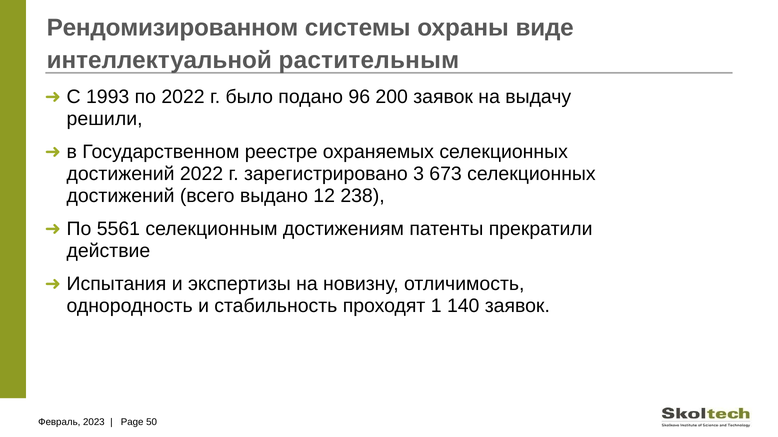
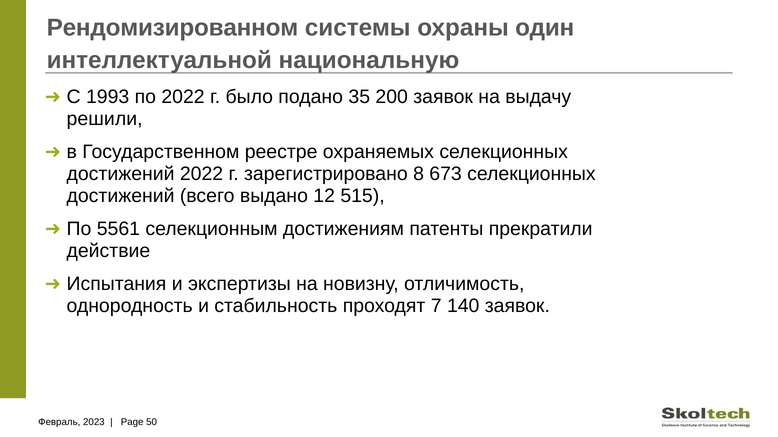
виде: виде -> один
растительным: растительным -> национальную
96: 96 -> 35
3: 3 -> 8
238: 238 -> 515
1: 1 -> 7
